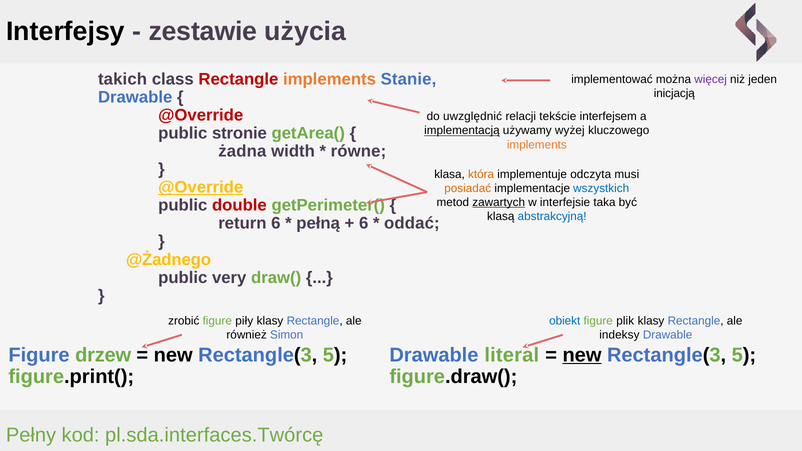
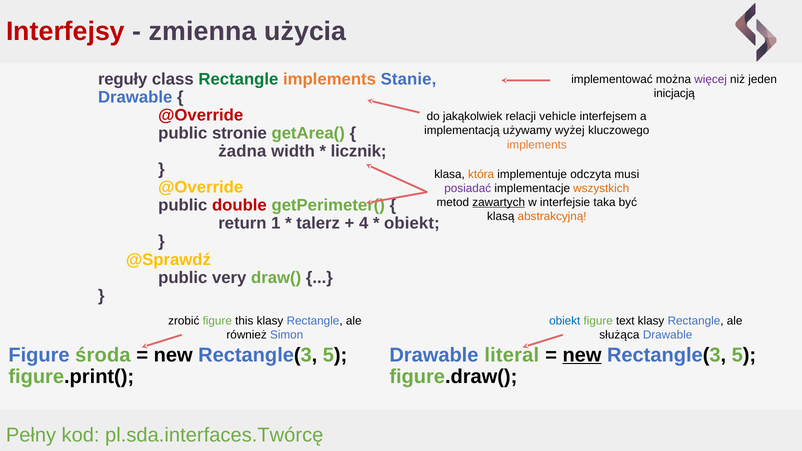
Interfejsy colour: black -> red
zestawie: zestawie -> zmienna
takich: takich -> reguły
Rectangle at (238, 79) colour: red -> green
uwzględnić: uwzględnić -> jakąkolwiek
tekście: tekście -> vehicle
implementacją underline: present -> none
równe: równe -> licznik
@Override at (201, 187) underline: present -> none
posiadać colour: orange -> purple
wszystkich colour: blue -> orange
abstrakcyjną colour: blue -> orange
return 6: 6 -> 1
pełną: pełną -> talerz
6 at (364, 223): 6 -> 4
oddać at (412, 223): oddać -> obiekt
@Żadnego: @Żadnego -> @Sprawdź
piły: piły -> this
plik: plik -> text
indeksy: indeksy -> służąca
drzew: drzew -> środa
